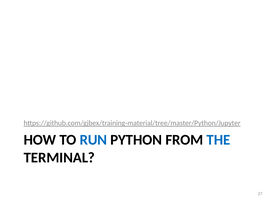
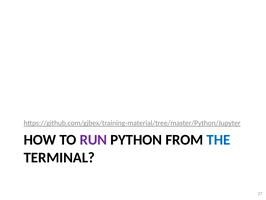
RUN colour: blue -> purple
